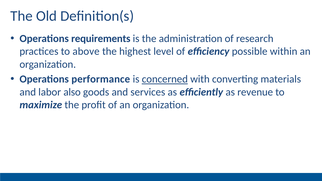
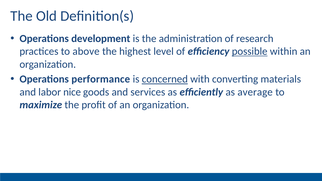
requirements: requirements -> development
possible underline: none -> present
also: also -> nice
revenue: revenue -> average
